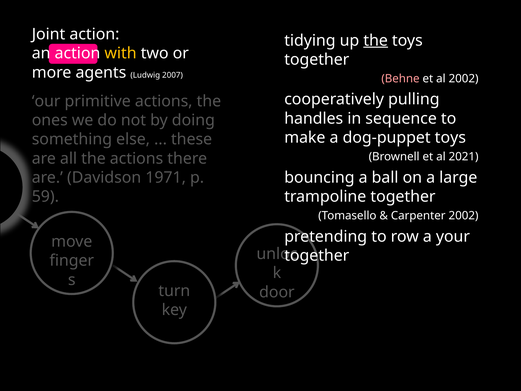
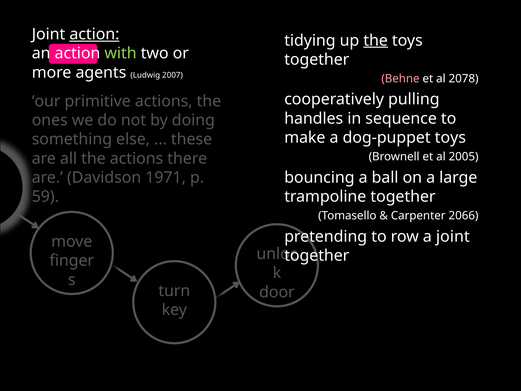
action at (94, 34) underline: none -> present
with colour: yellow -> light green
al 2002: 2002 -> 2078
2021: 2021 -> 2005
Carpenter 2002: 2002 -> 2066
a your: your -> joint
